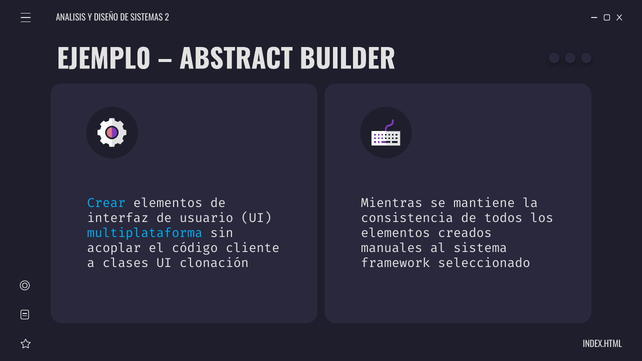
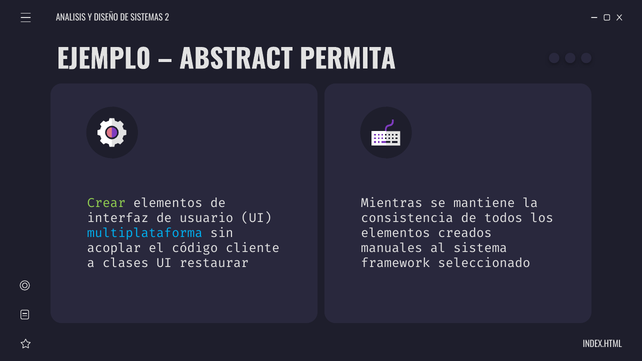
BUILDER: BUILDER -> PERMITA
Crear colour: light blue -> light green
clonación: clonación -> restaurar
